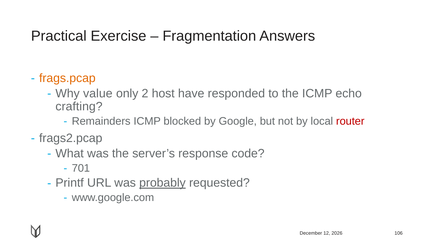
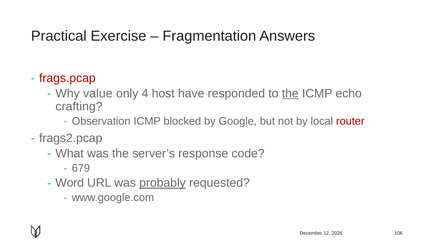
frags.pcap colour: orange -> red
2: 2 -> 4
the at (290, 94) underline: none -> present
Remainders: Remainders -> Observation
701: 701 -> 679
Printf: Printf -> Word
